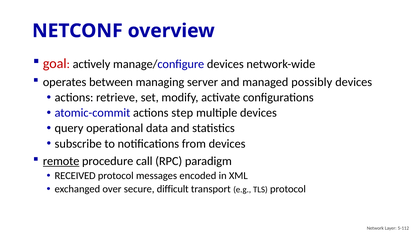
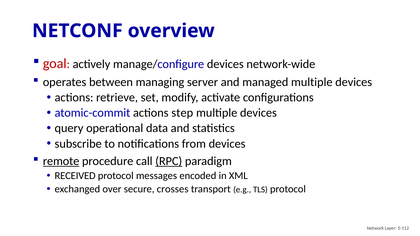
managed possibly: possibly -> multiple
RPC underline: none -> present
difficult: difficult -> crosses
